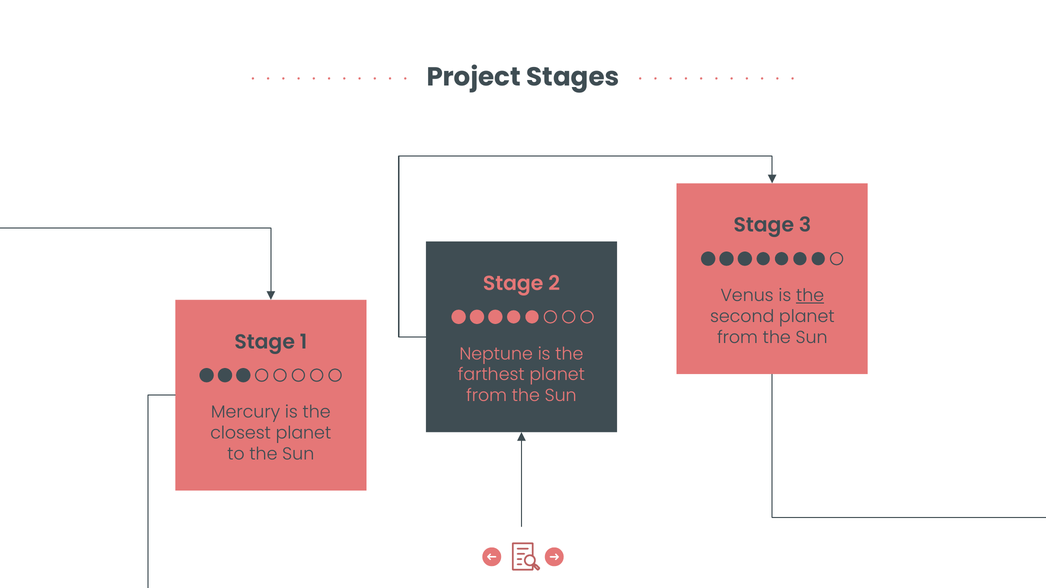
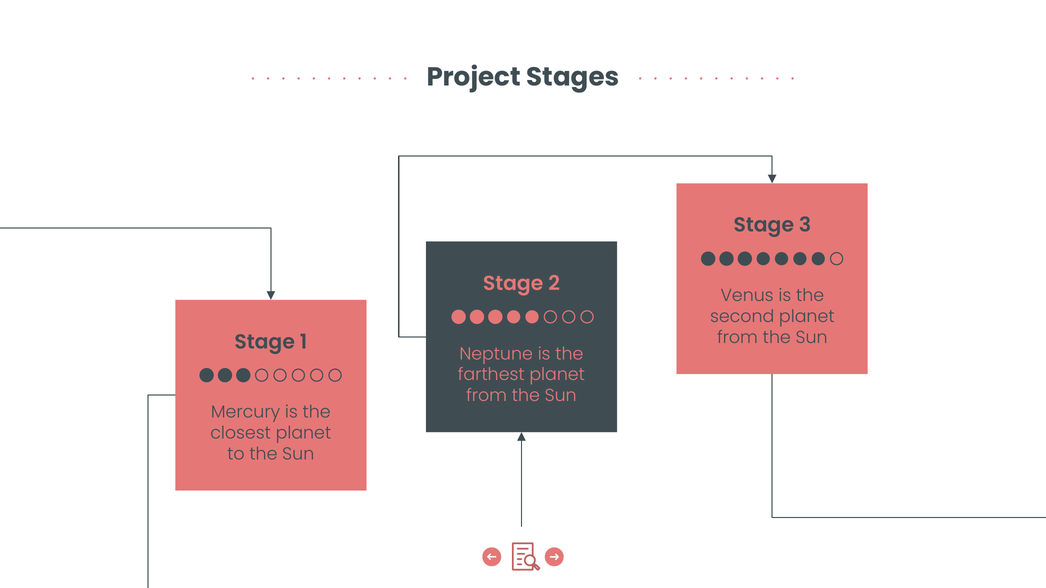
the at (810, 296) underline: present -> none
